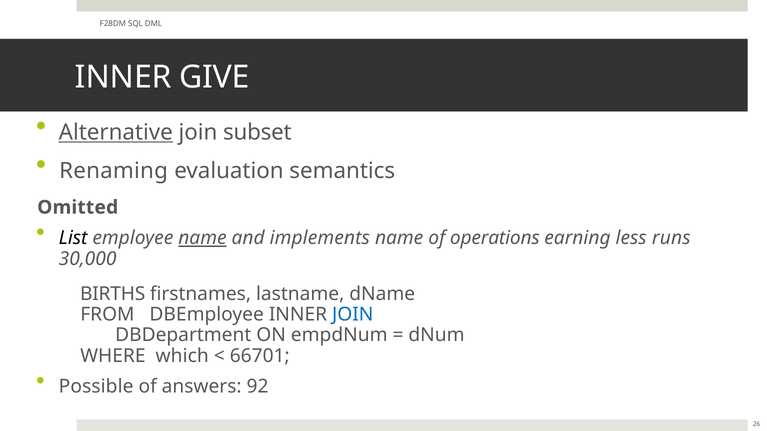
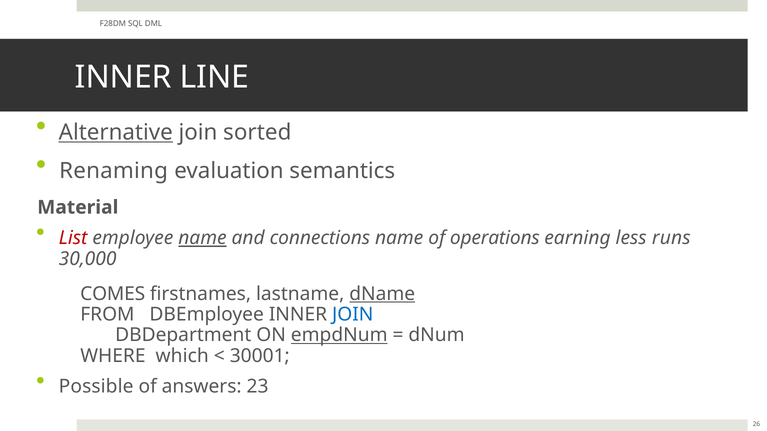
GIVE: GIVE -> LINE
subset: subset -> sorted
Omitted: Omitted -> Material
List colour: black -> red
implements: implements -> connections
BIRTHS: BIRTHS -> COMES
dName underline: none -> present
empdNum underline: none -> present
66701: 66701 -> 30001
92: 92 -> 23
